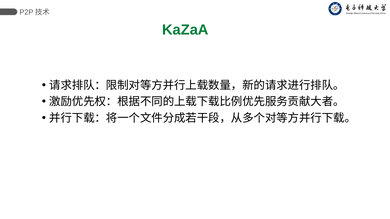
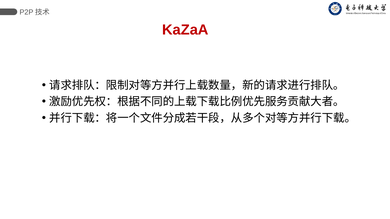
KaZaA colour: green -> red
